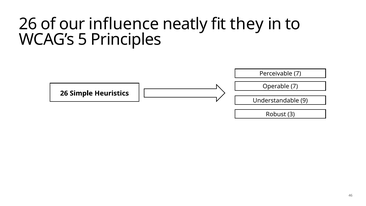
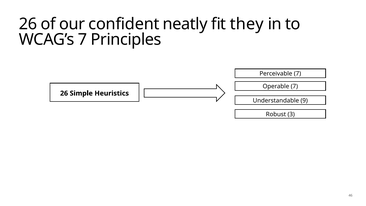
influence: influence -> confident
WCAG’s 5: 5 -> 7
